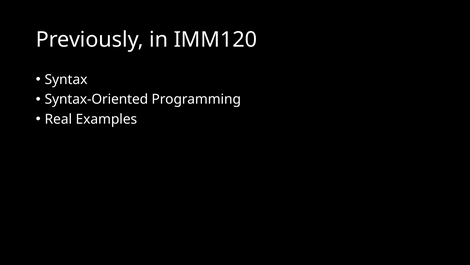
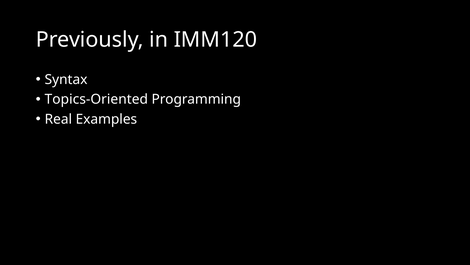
Syntax-Oriented: Syntax-Oriented -> Topics-Oriented
